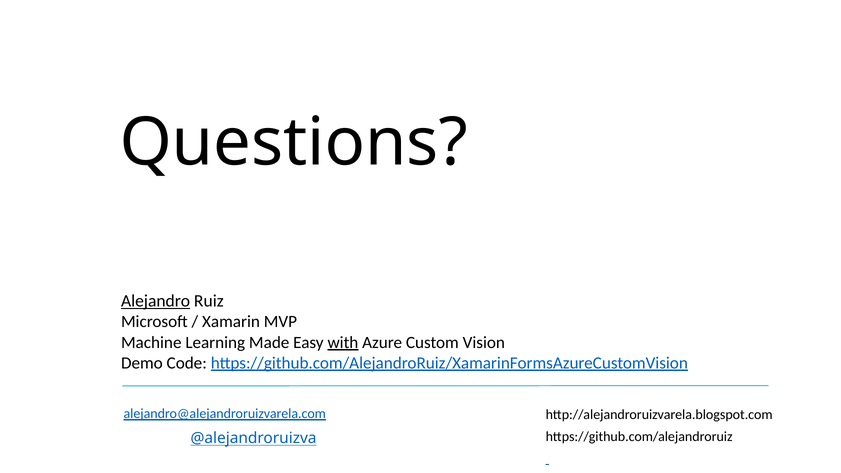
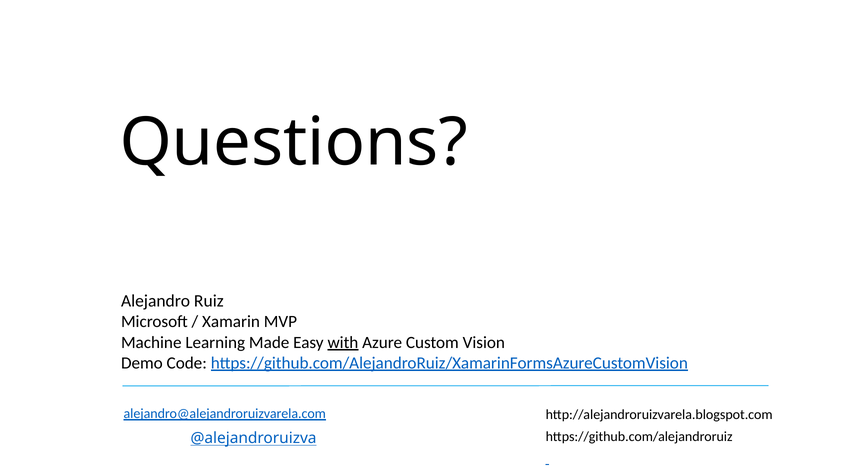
Alejandro underline: present -> none
